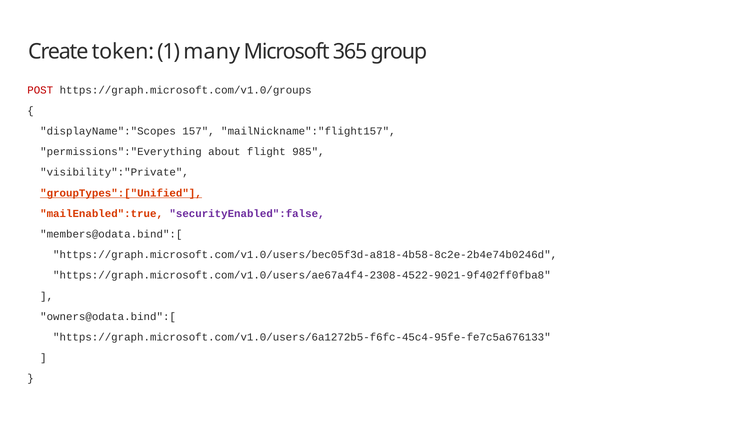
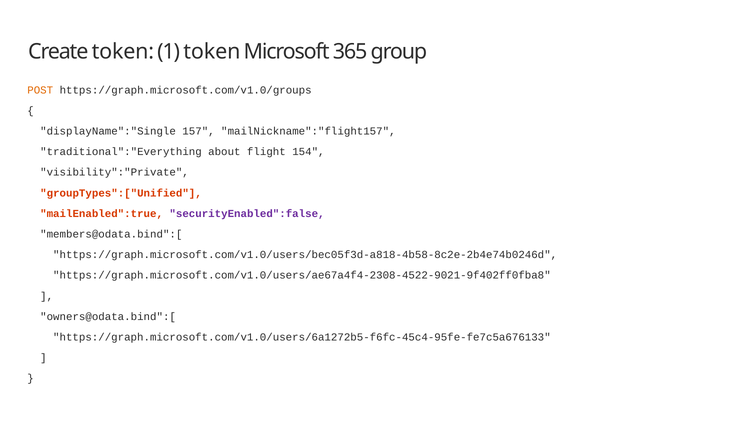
1 many: many -> token
POST colour: red -> orange
displayName":"Scopes: displayName":"Scopes -> displayName":"Single
permissions":"Everything: permissions":"Everything -> traditional":"Everything
985: 985 -> 154
groupTypes":["Unified underline: present -> none
